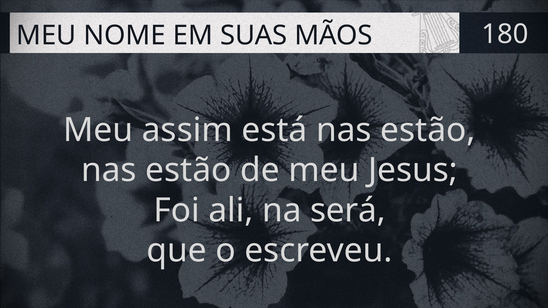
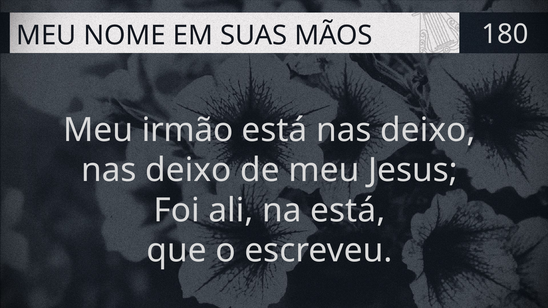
assim: assim -> irmão
está nas estão: estão -> deixo
estão at (188, 170): estão -> deixo
na será: será -> está
